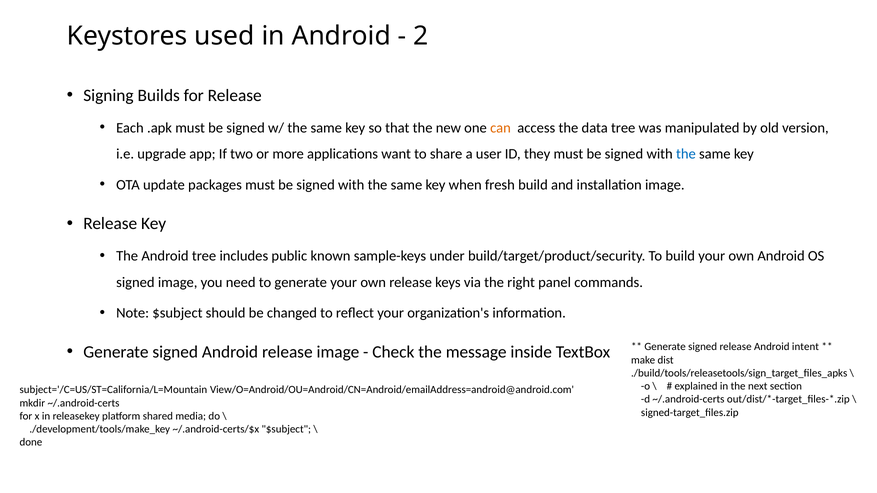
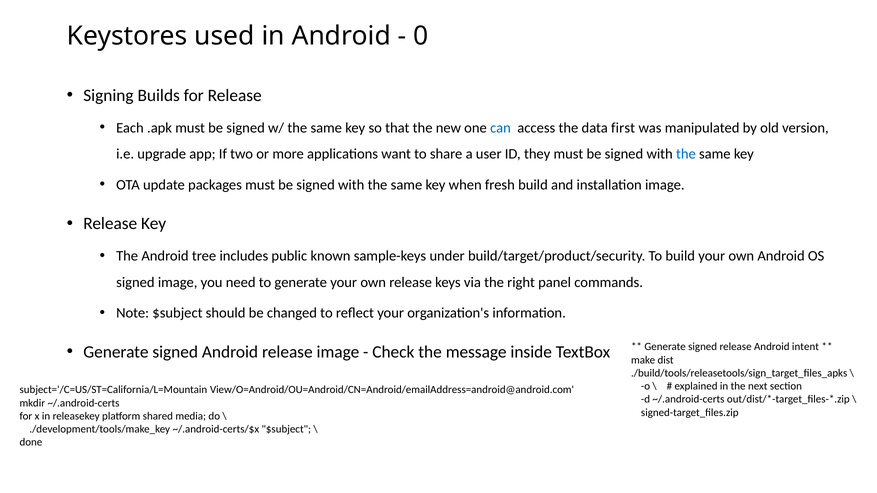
2: 2 -> 0
can colour: orange -> blue
data tree: tree -> first
